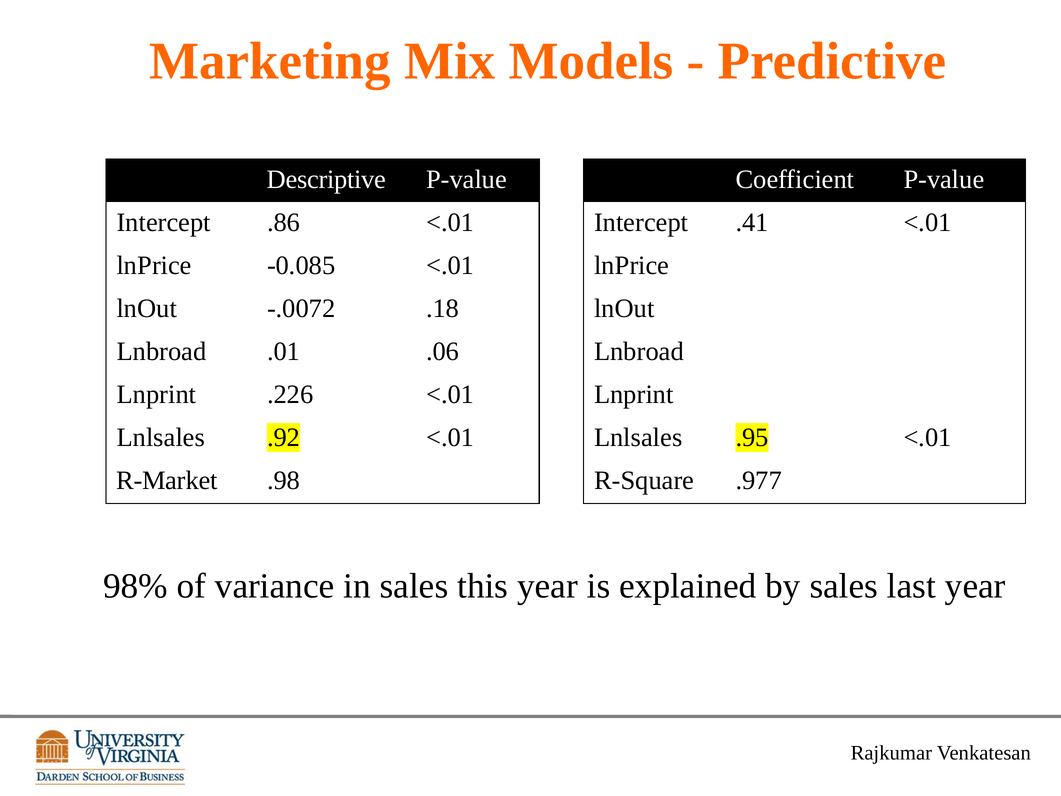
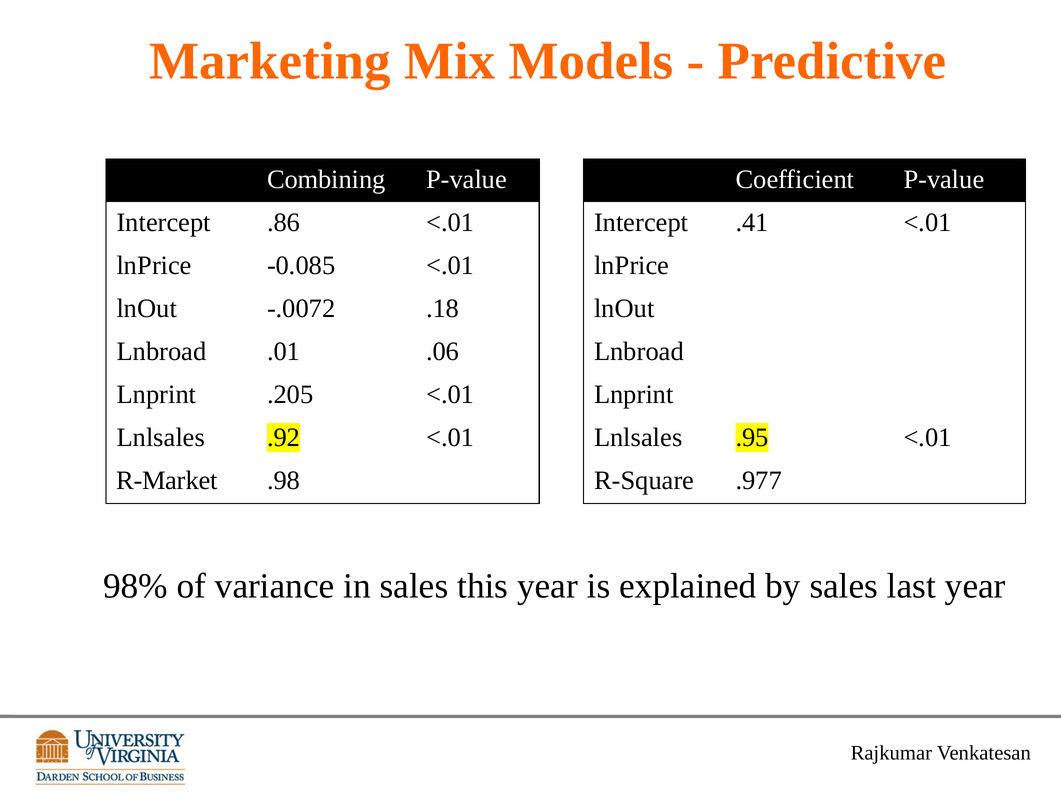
Descriptive: Descriptive -> Combining
.226: .226 -> .205
